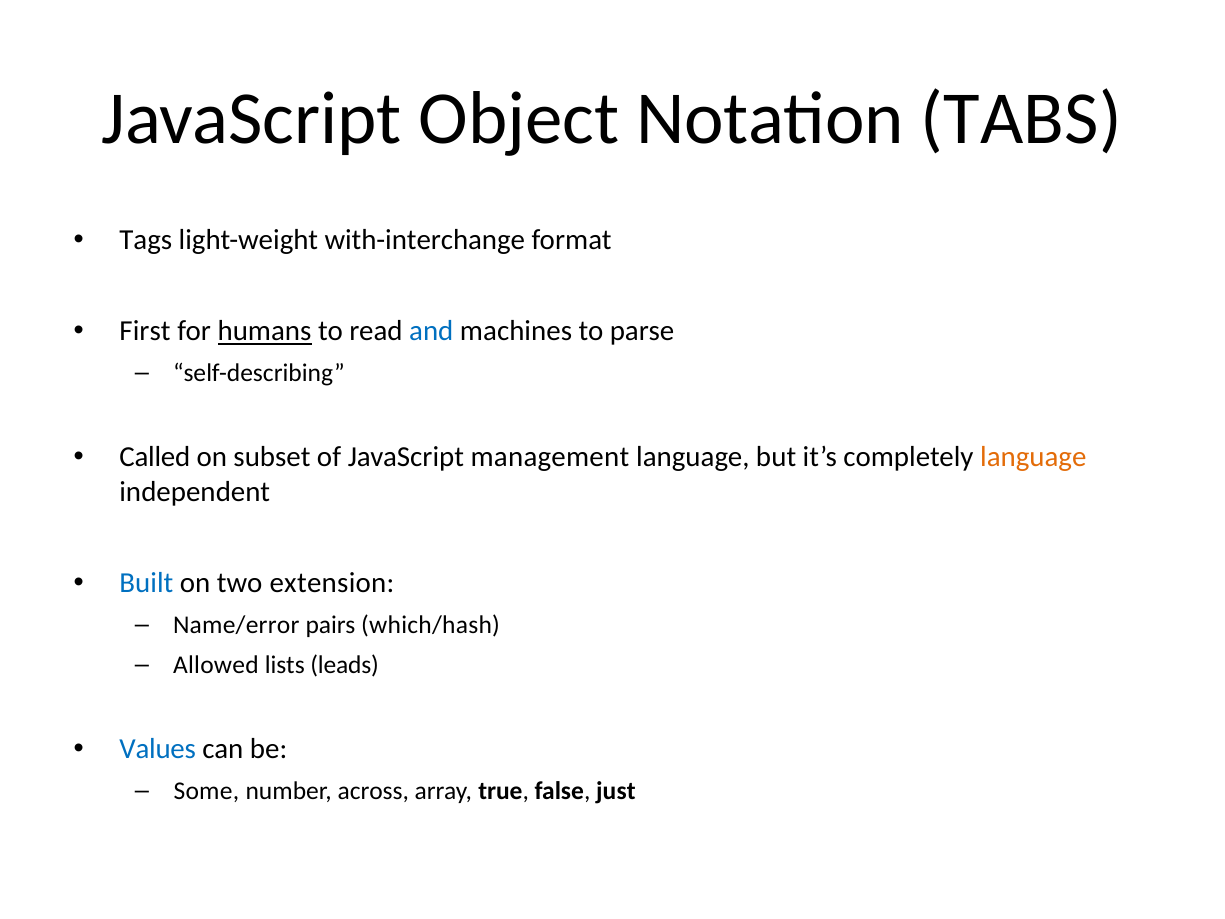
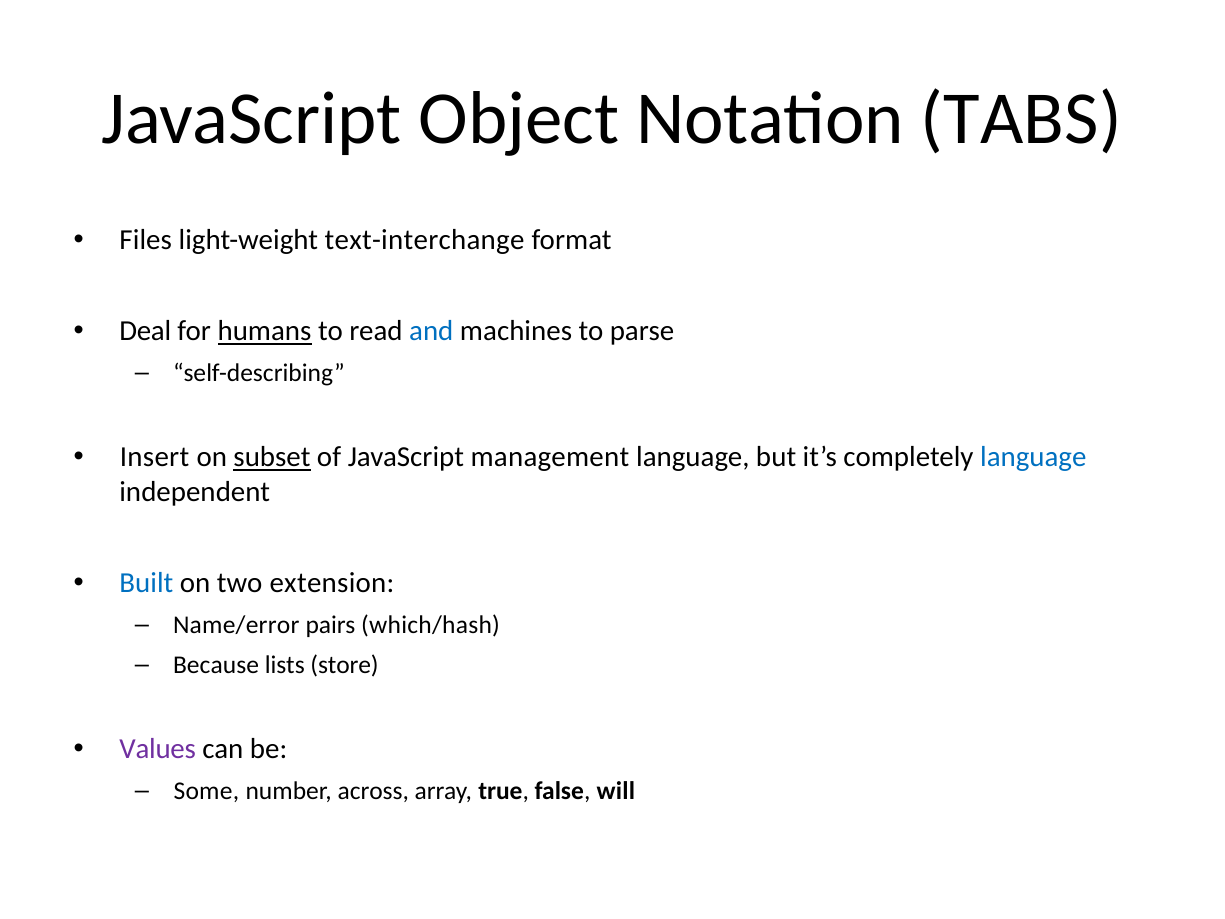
Tags: Tags -> Files
with-interchange: with-interchange -> text-interchange
First: First -> Deal
Called: Called -> Insert
subset underline: none -> present
language at (1033, 457) colour: orange -> blue
Allowed: Allowed -> Because
leads: leads -> store
Values colour: blue -> purple
just: just -> will
